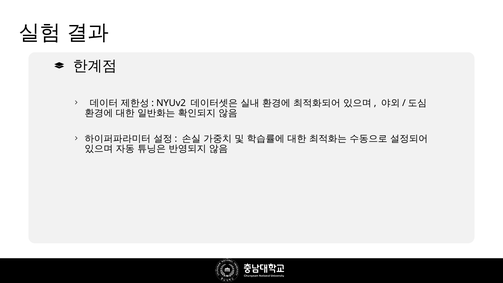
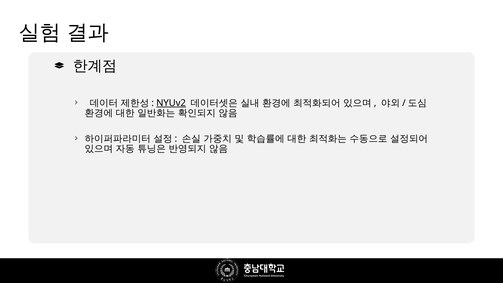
NYUv2 underline: none -> present
